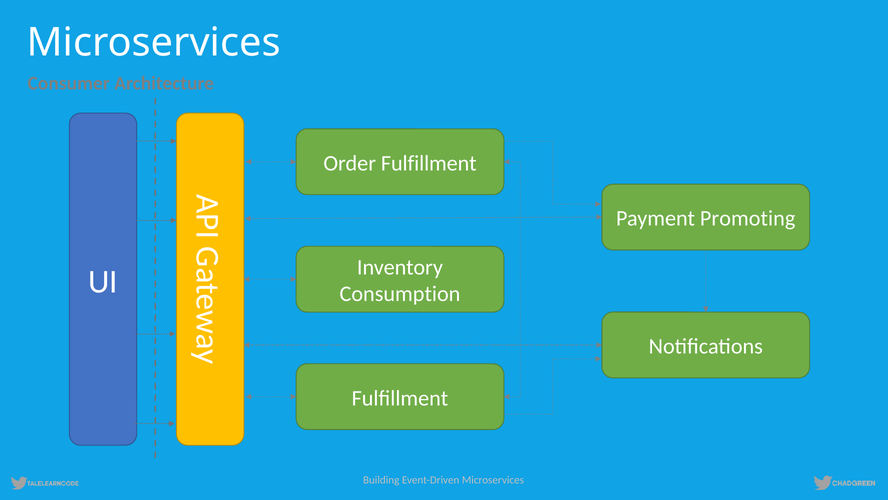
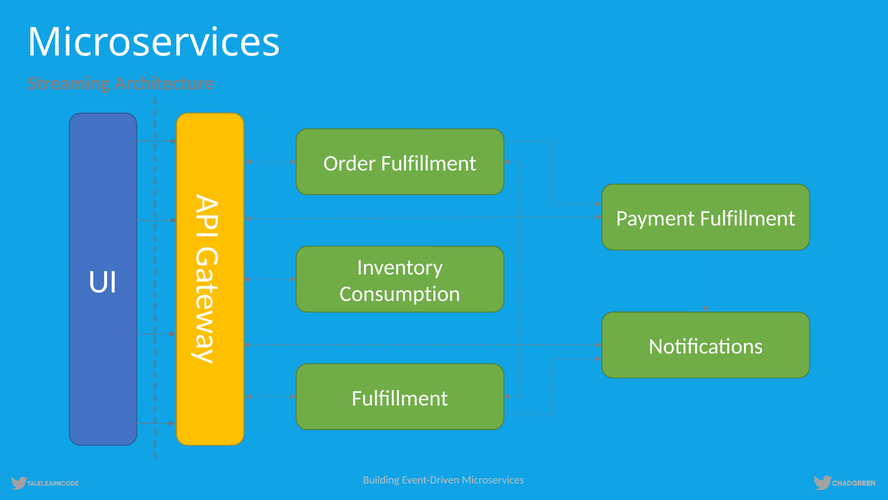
Consumer: Consumer -> Streaming
Payment Promoting: Promoting -> Fulfillment
